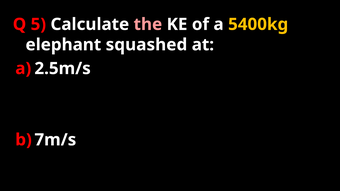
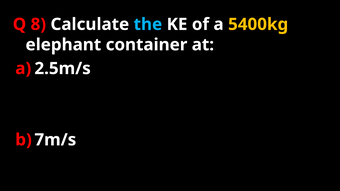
5: 5 -> 8
the colour: pink -> light blue
squashed: squashed -> container
